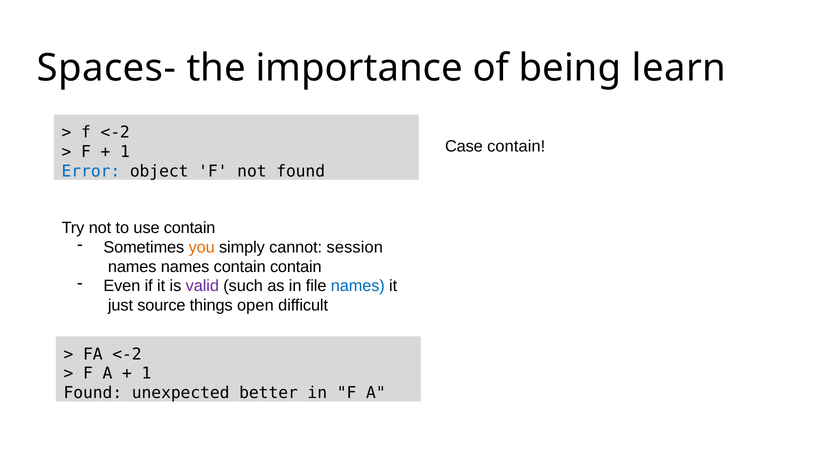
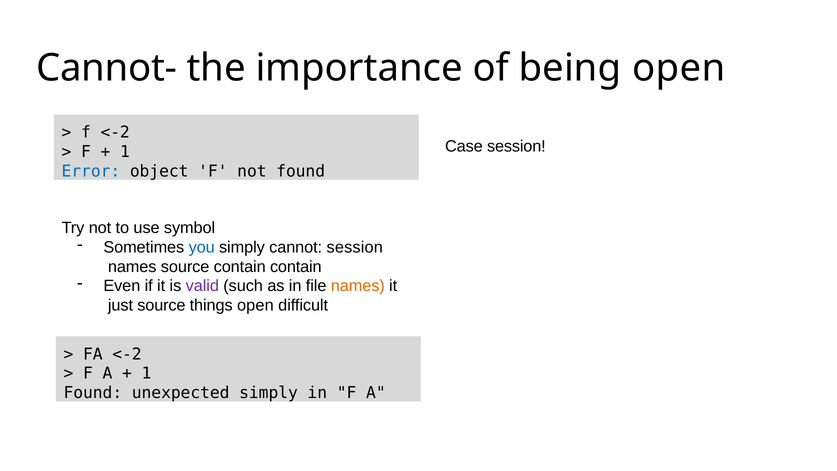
Spaces-: Spaces- -> Cannot-
being learn: learn -> open
Case contain: contain -> session
use contain: contain -> symbol
you colour: orange -> blue
names names: names -> source
names at (358, 286) colour: blue -> orange
unexpected better: better -> simply
